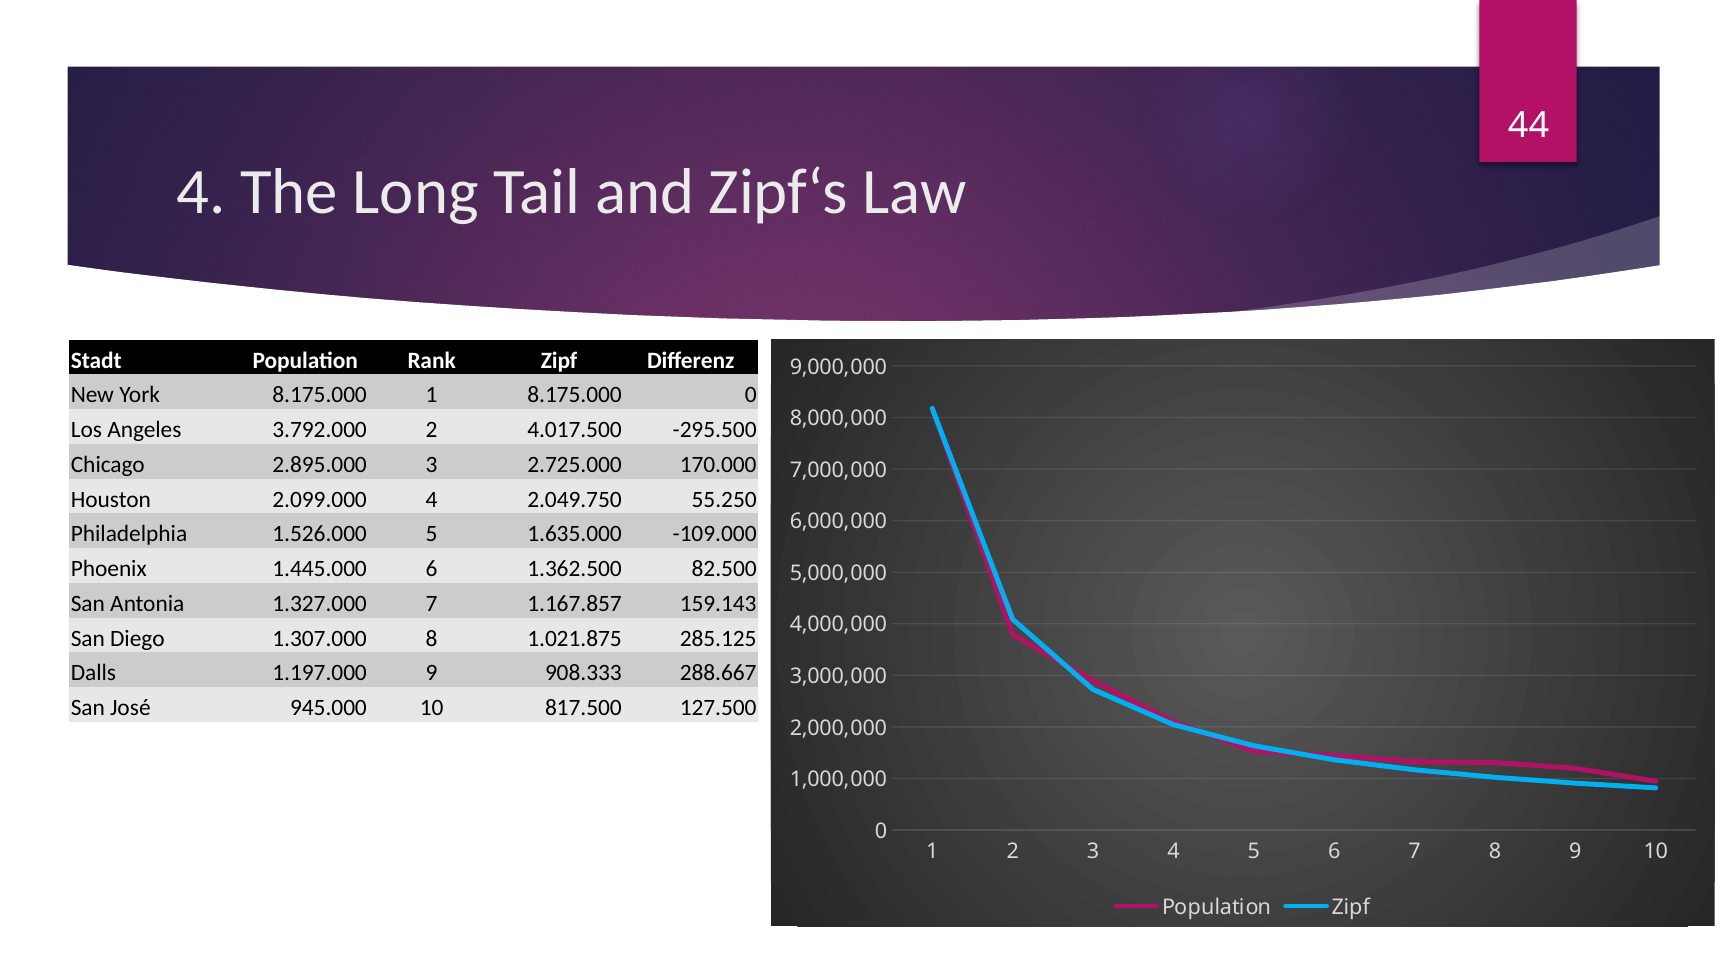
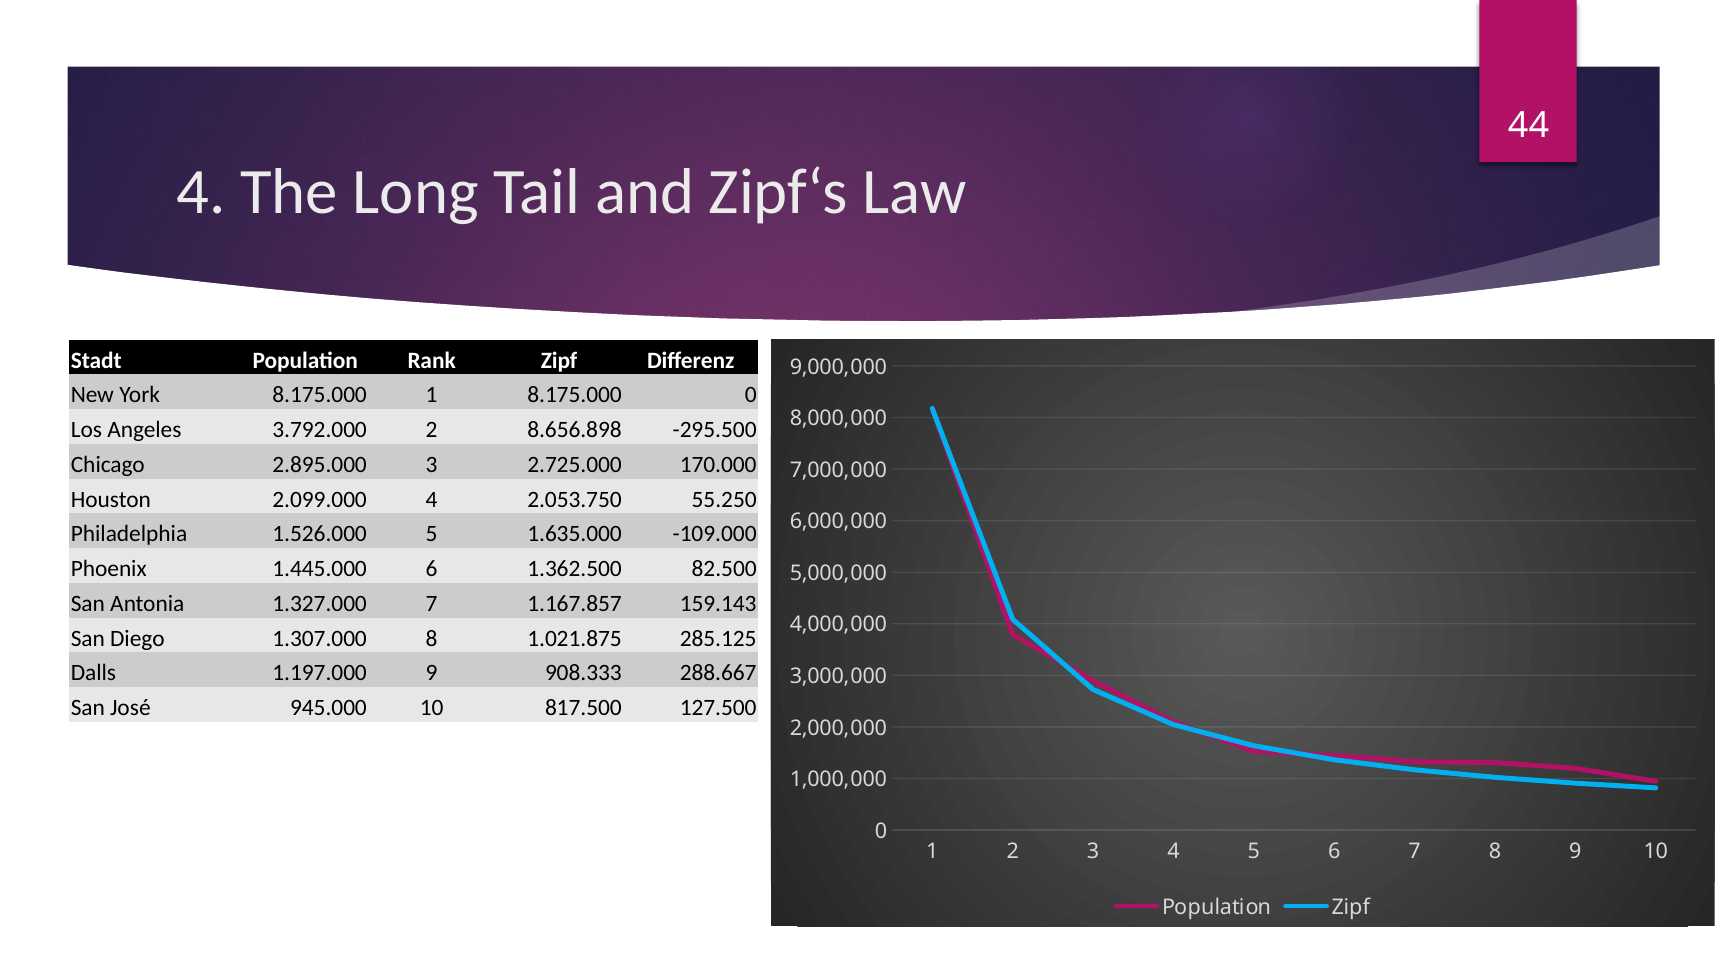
4.017.500: 4.017.500 -> 8.656.898
2.049.750: 2.049.750 -> 2.053.750
